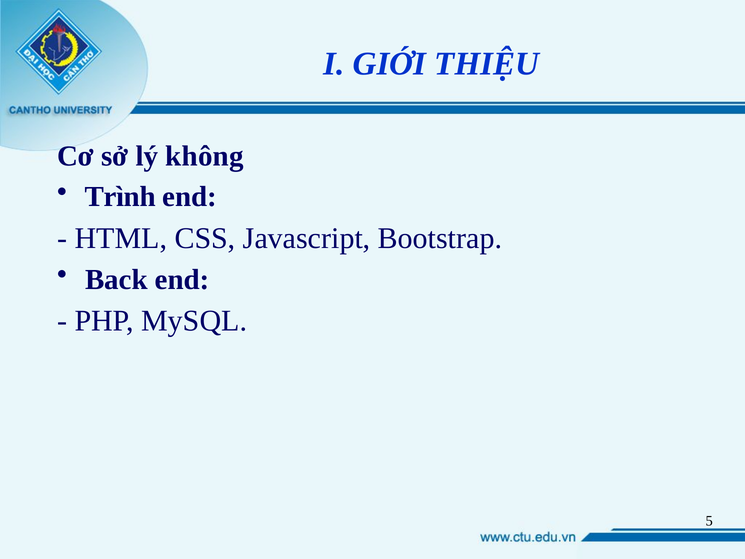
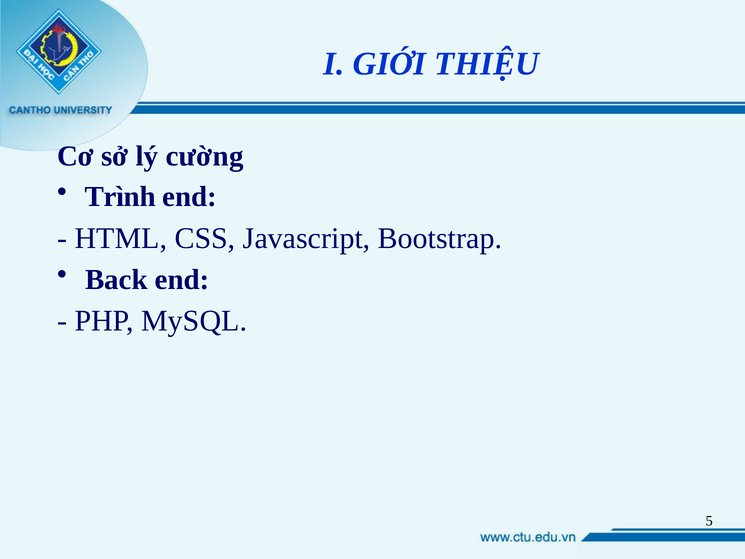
không: không -> cường
